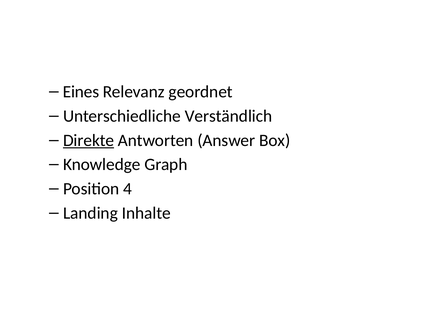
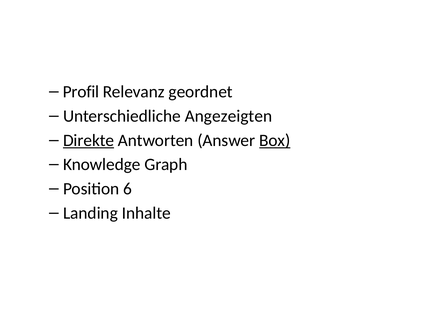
Eines: Eines -> Profil
Verständlich: Verständlich -> Angezeigten
Box underline: none -> present
4: 4 -> 6
